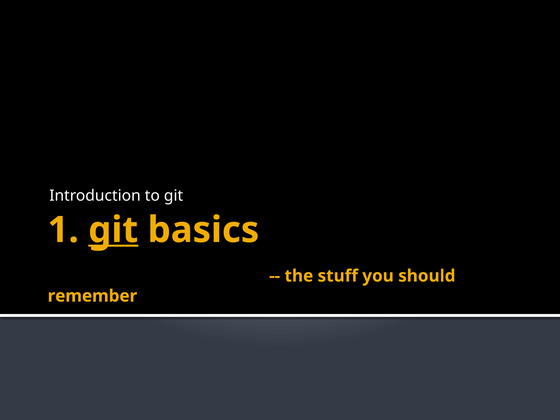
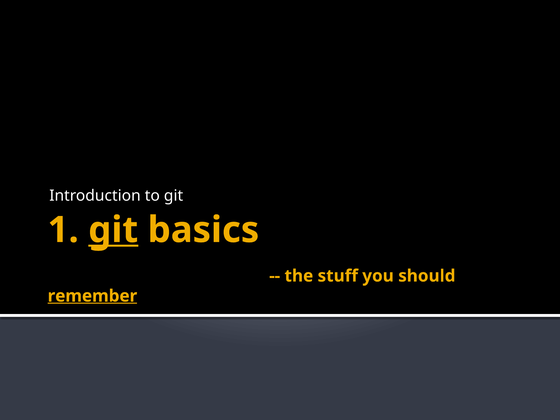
remember underline: none -> present
